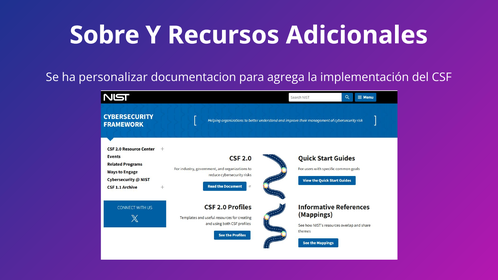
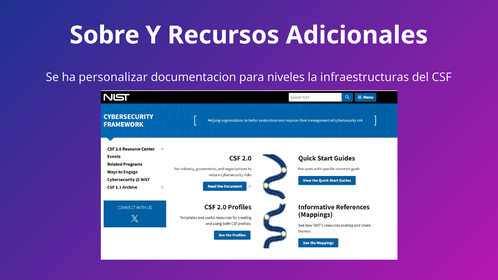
agrega: agrega -> niveles
implementación: implementación -> infraestructuras
